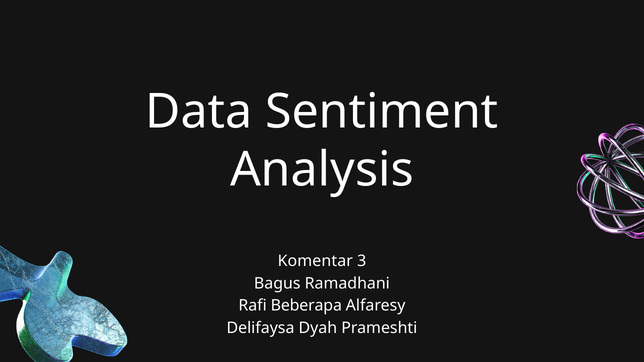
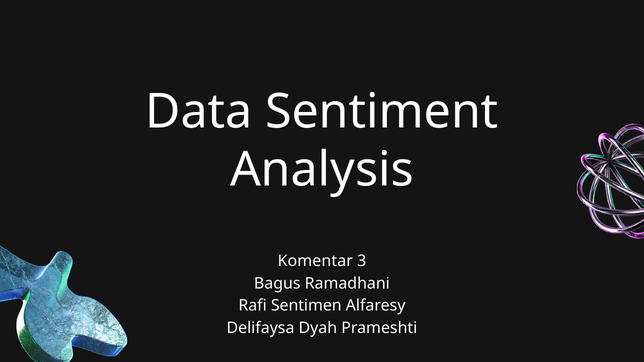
Beberapa: Beberapa -> Sentimen
